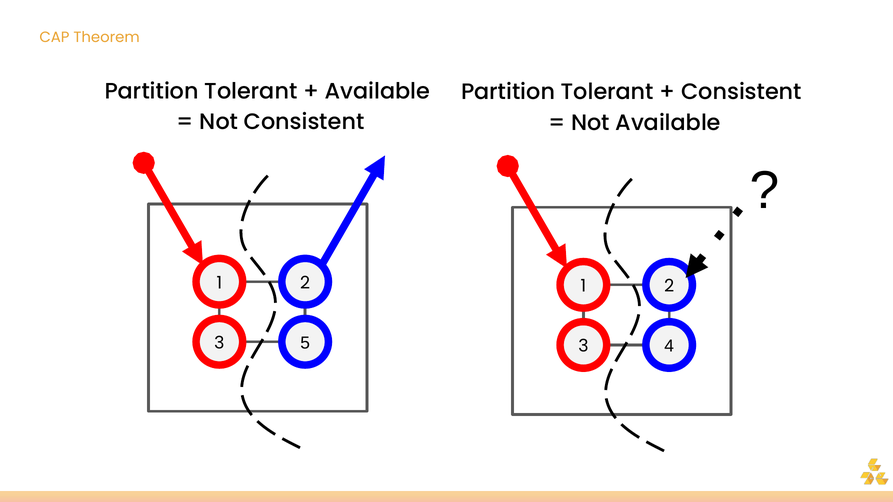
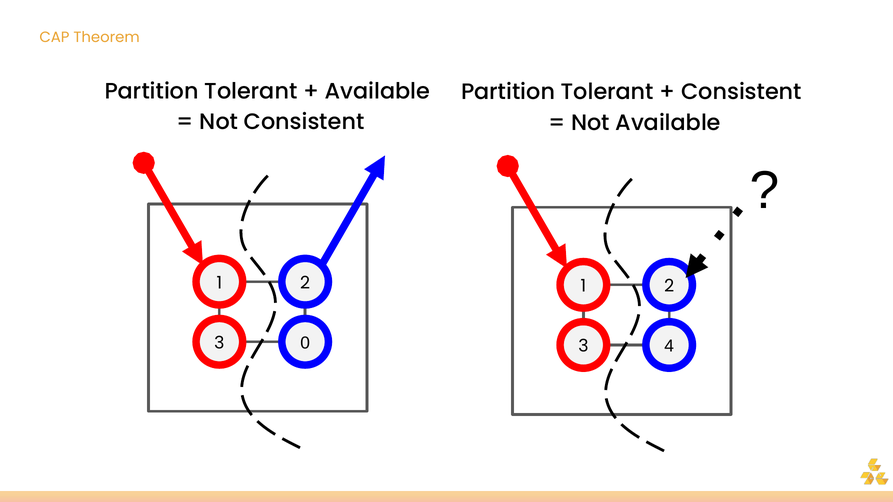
5: 5 -> 0
